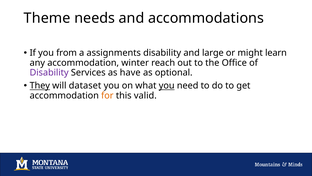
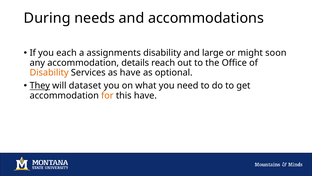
Theme: Theme -> During
from: from -> each
learn: learn -> soon
winter: winter -> details
Disability at (49, 72) colour: purple -> orange
you at (167, 85) underline: present -> none
this valid: valid -> have
